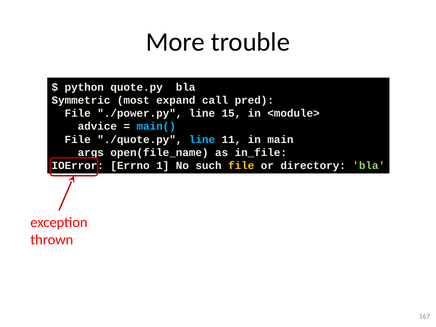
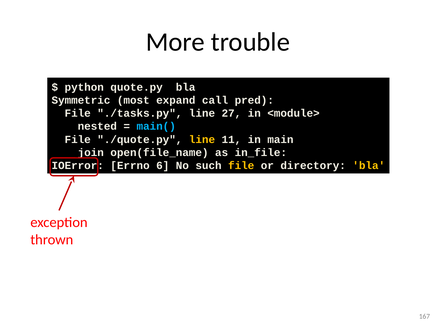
./power.py: ./power.py -> ./tasks.py
15: 15 -> 27
advice: advice -> nested
line at (202, 139) colour: light blue -> yellow
args: args -> join
1: 1 -> 6
bla at (369, 166) colour: light green -> yellow
